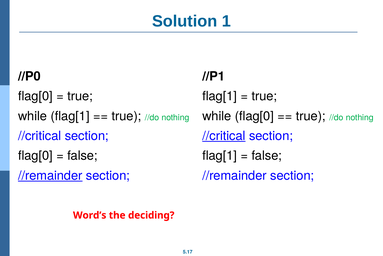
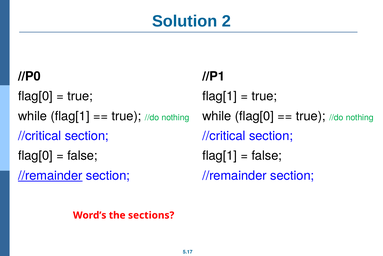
1: 1 -> 2
//critical at (224, 136) underline: present -> none
deciding: deciding -> sections
